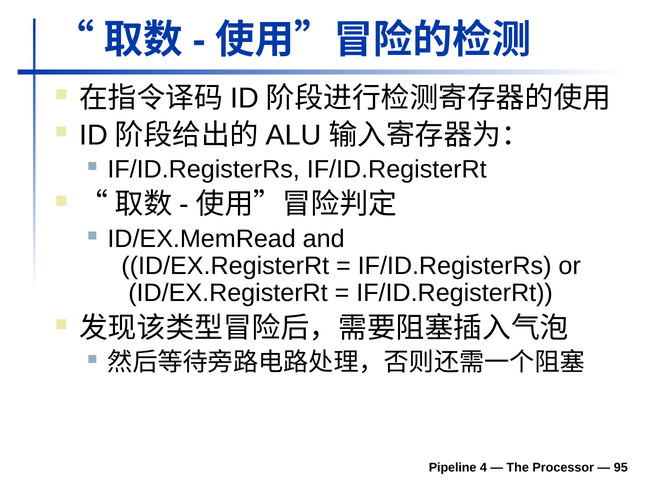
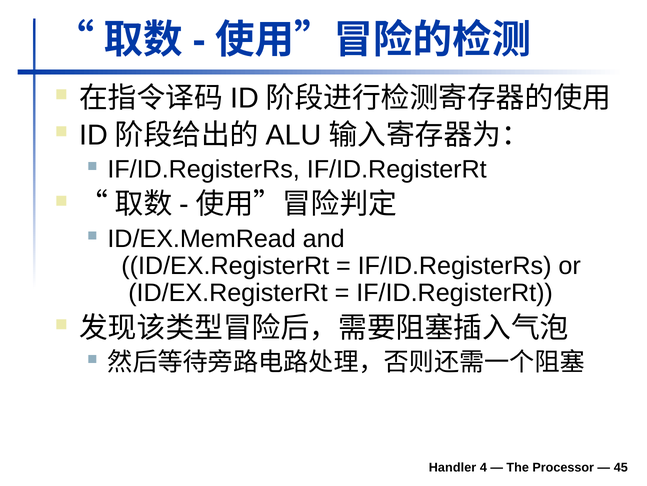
Pipeline: Pipeline -> Handler
95: 95 -> 45
